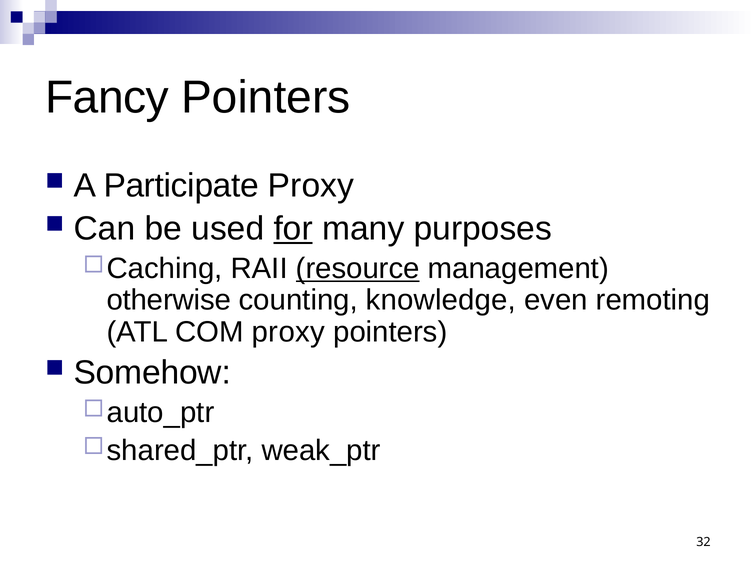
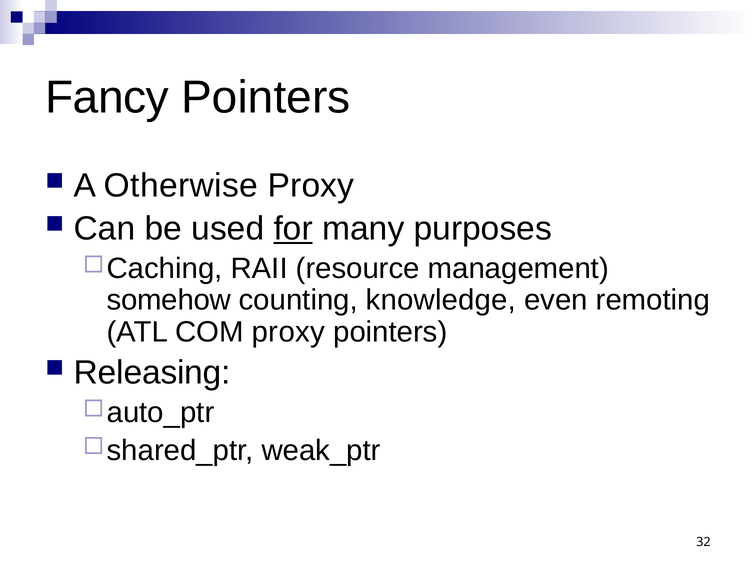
Participate: Participate -> Otherwise
resource underline: present -> none
otherwise: otherwise -> somehow
Somehow: Somehow -> Releasing
